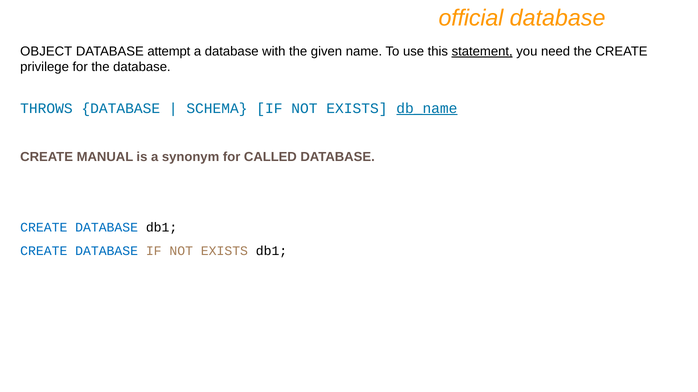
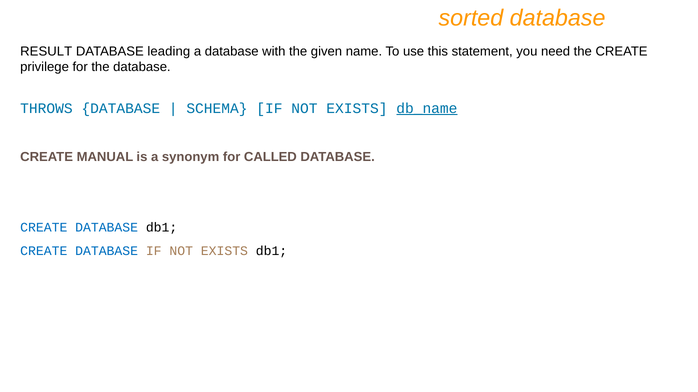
official: official -> sorted
OBJECT: OBJECT -> RESULT
attempt: attempt -> leading
statement underline: present -> none
